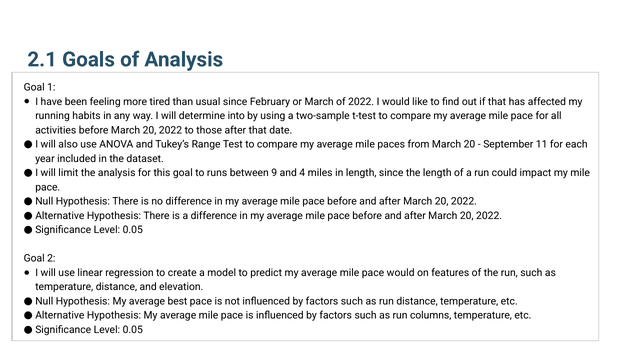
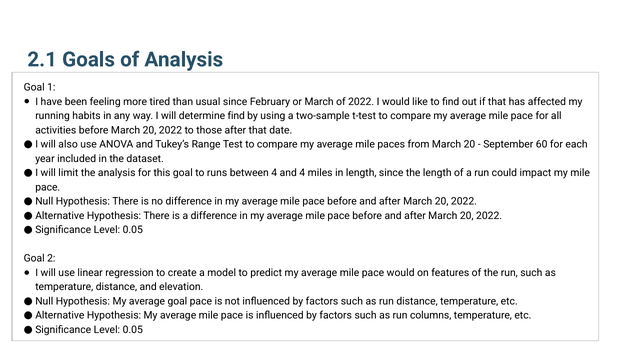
determine into: into -> find
11: 11 -> 60
between 9: 9 -> 4
average best: best -> goal
